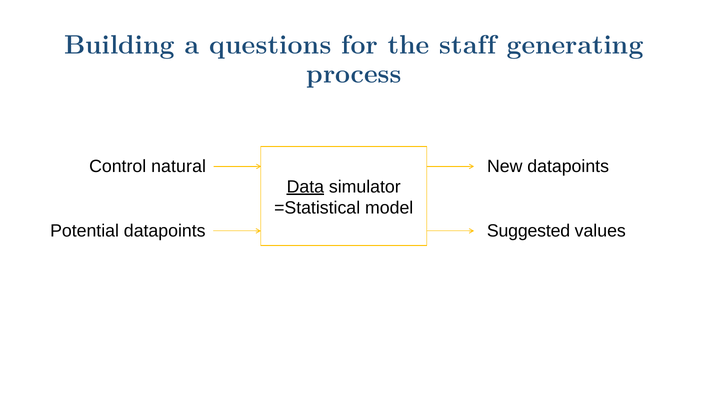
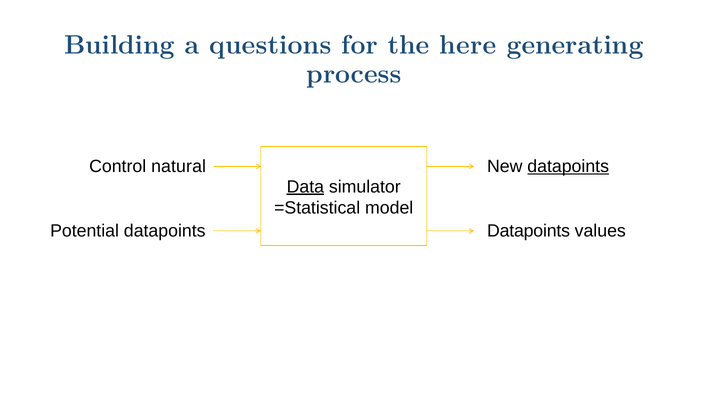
staff: staff -> here
datapoints at (568, 167) underline: none -> present
datapoints Suggested: Suggested -> Datapoints
